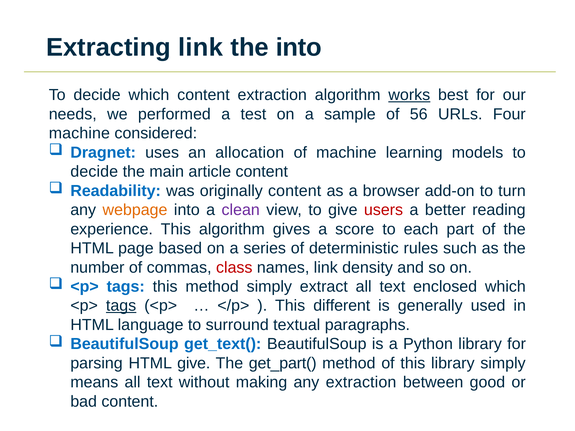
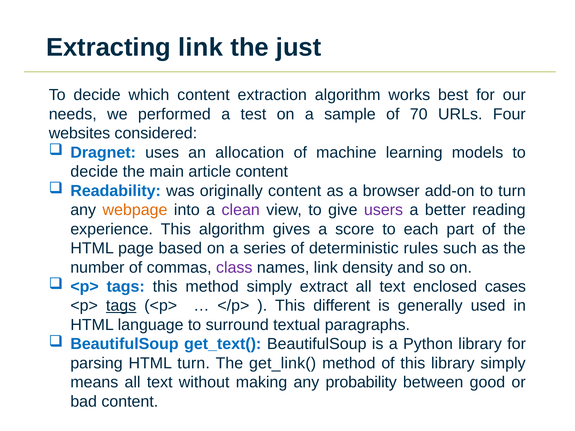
the into: into -> just
works underline: present -> none
56: 56 -> 70
machine at (79, 133): machine -> websites
users colour: red -> purple
class colour: red -> purple
enclosed which: which -> cases
HTML give: give -> turn
get_part(: get_part( -> get_link(
any extraction: extraction -> probability
